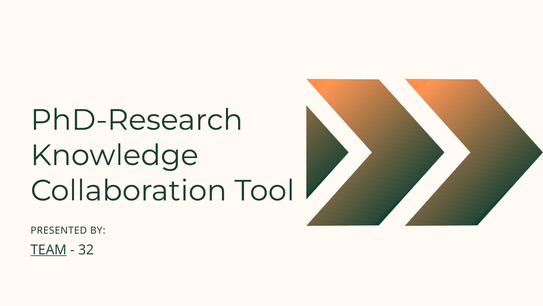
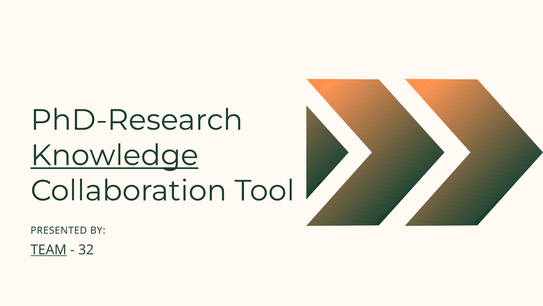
Knowledge underline: none -> present
